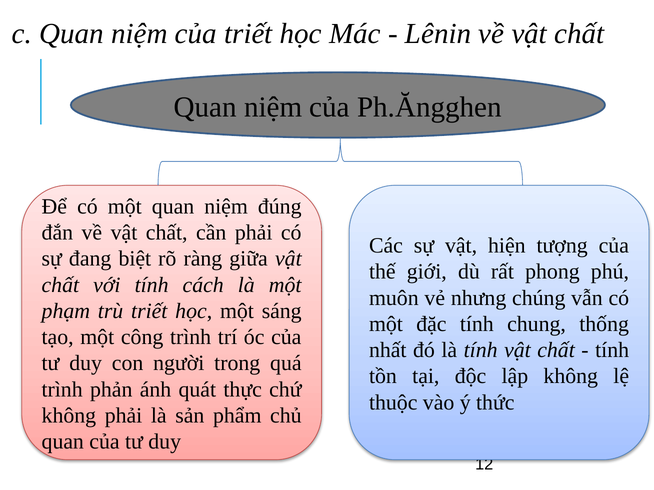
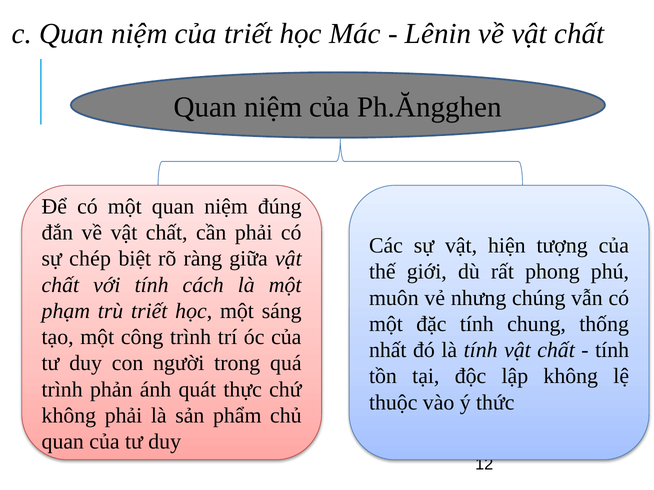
đang: đang -> chép
